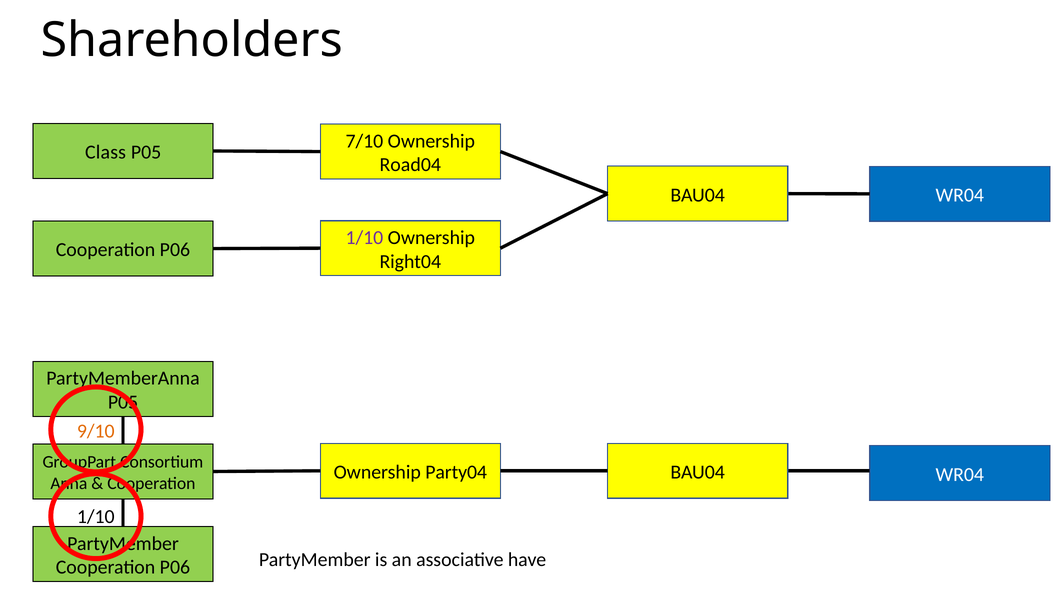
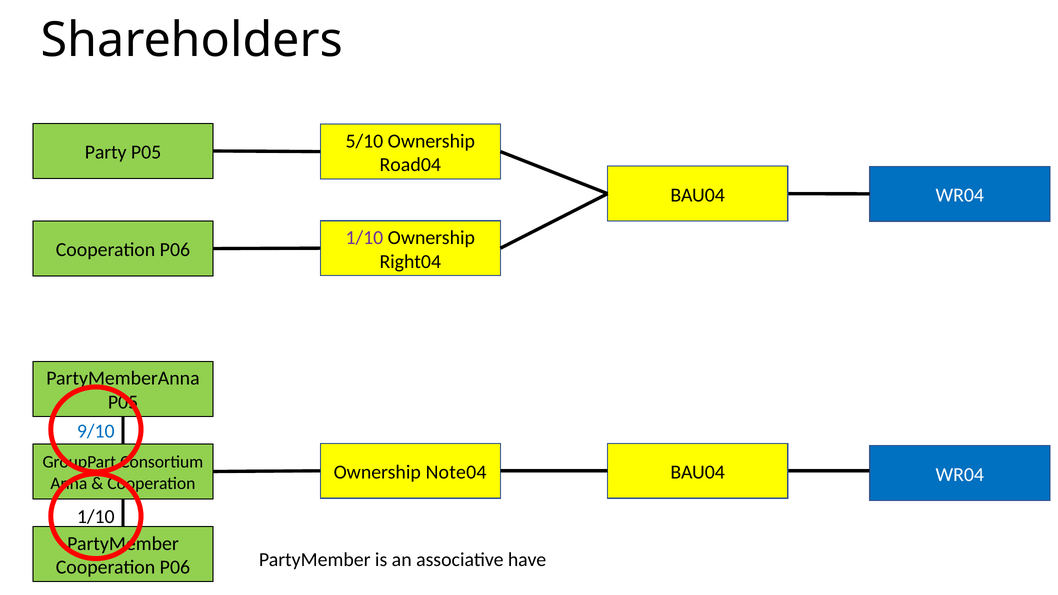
7/10: 7/10 -> 5/10
Class: Class -> Party
9/10 colour: orange -> blue
Party04: Party04 -> Note04
